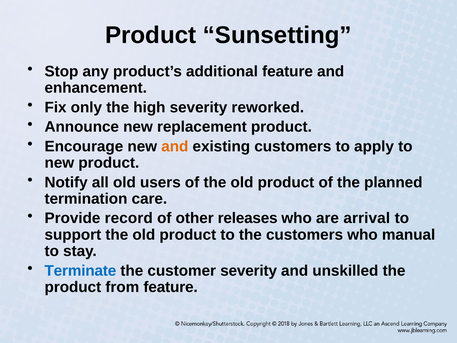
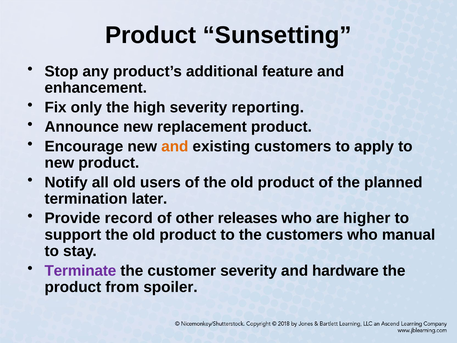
reworked: reworked -> reporting
care: care -> later
arrival: arrival -> higher
Terminate colour: blue -> purple
unskilled: unskilled -> hardware
from feature: feature -> spoiler
